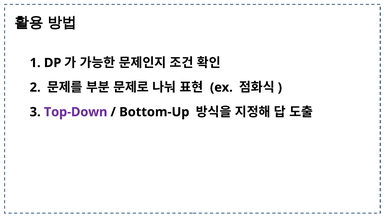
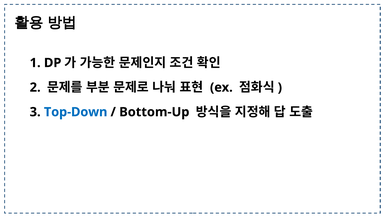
Top-Down colour: purple -> blue
